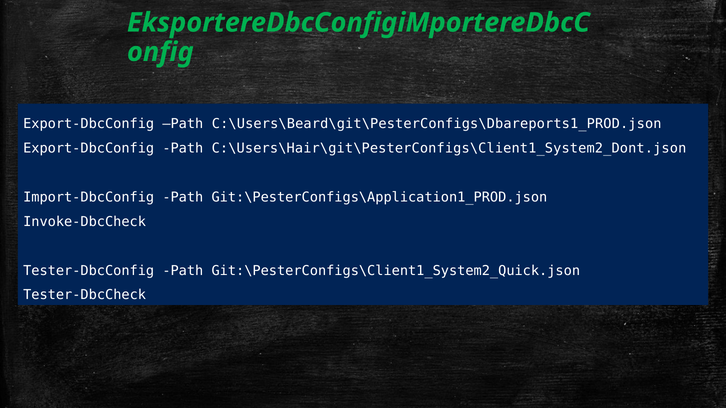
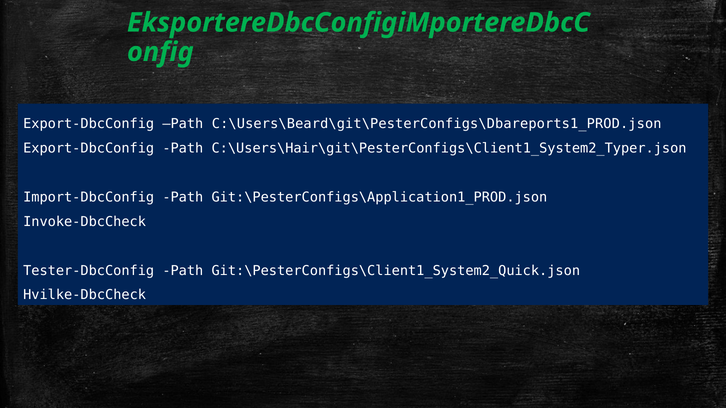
C:\Users\Hair\git\PesterConfigs\Client1_System2_Dont.json: C:\Users\Hair\git\PesterConfigs\Client1_System2_Dont.json -> C:\Users\Hair\git\PesterConfigs\Client1_System2_Typer.json
Tester-DbcCheck: Tester-DbcCheck -> Hvilke-DbcCheck
